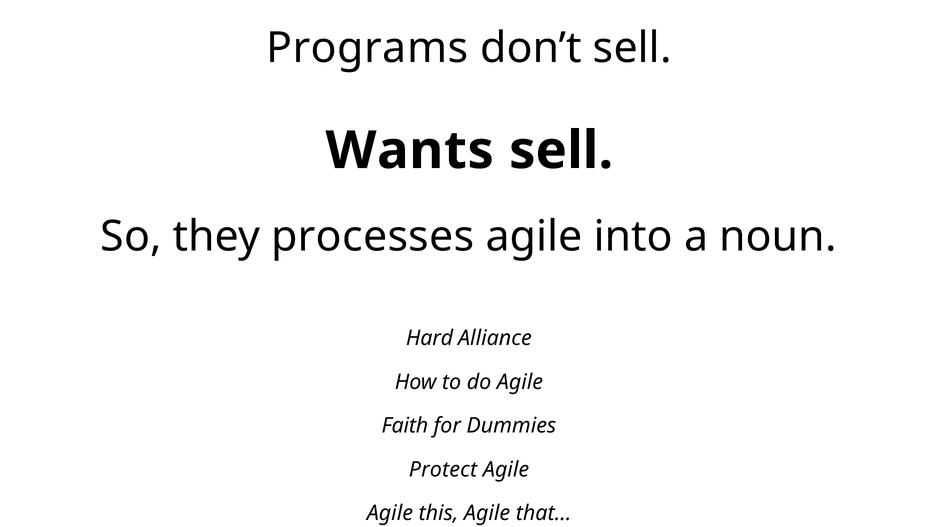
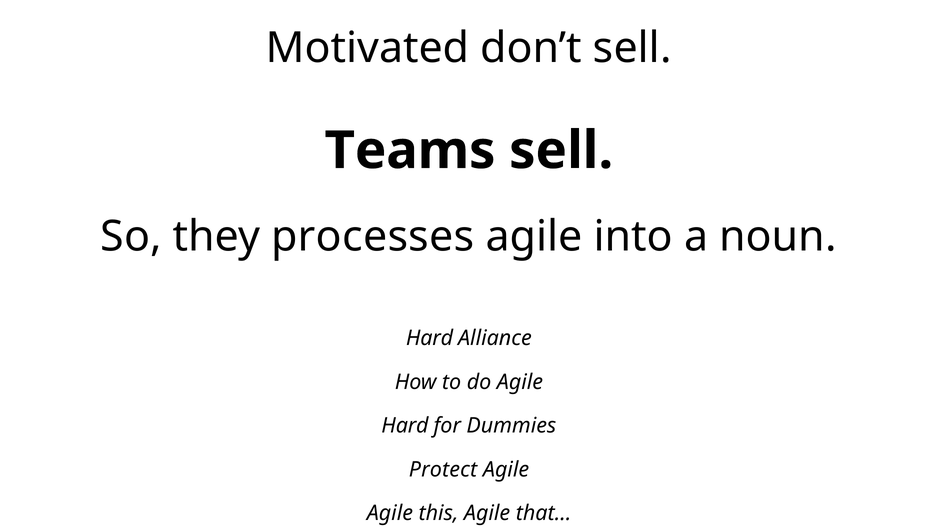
Programs: Programs -> Motivated
Wants: Wants -> Teams
Faith at (405, 426): Faith -> Hard
